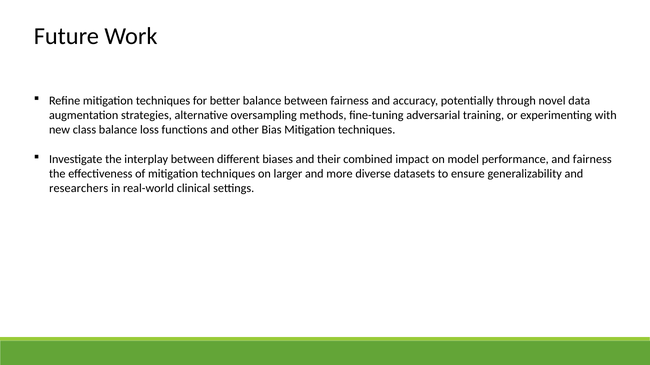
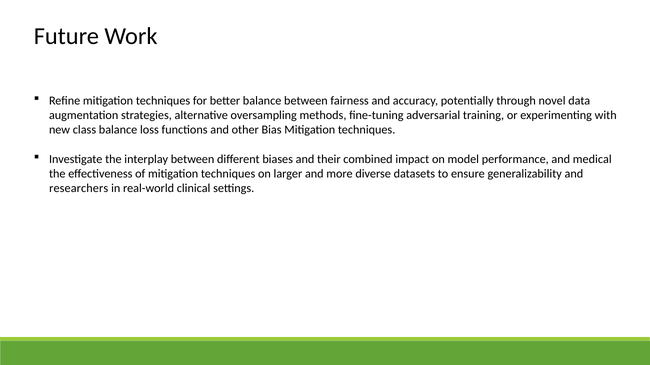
and fairness: fairness -> medical
